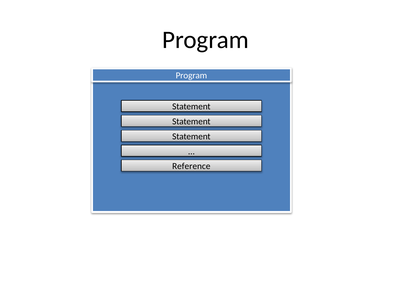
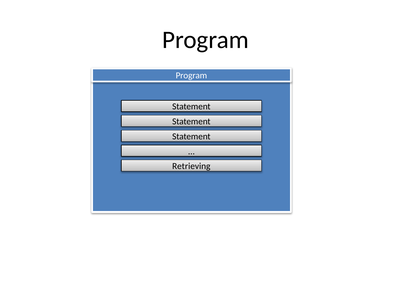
Reference: Reference -> Retrieving
